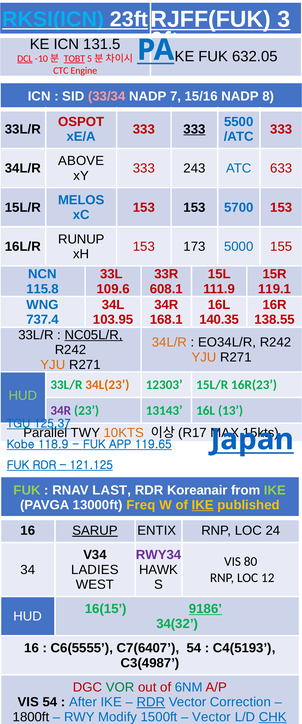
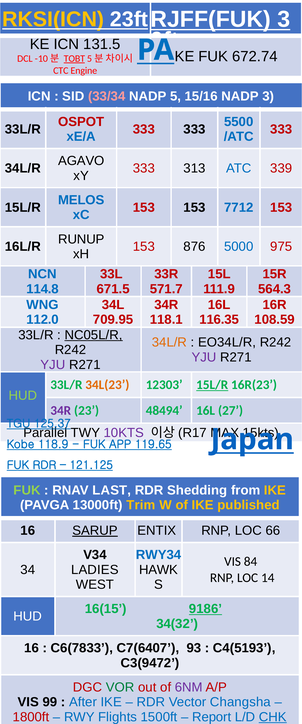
RKSI(ICN colour: light blue -> yellow
632.05: 632.05 -> 672.74
DCL underline: present -> none
NADP 7: 7 -> 5
NADP 8: 8 -> 3
333 at (194, 129) underline: present -> none
ABOVE: ABOVE -> AGAVO
243: 243 -> 313
633: 633 -> 339
5700: 5700 -> 7712
173: 173 -> 876
155: 155 -> 975
115.8: 115.8 -> 114.8
109.6: 109.6 -> 671.5
608.1: 608.1 -> 571.7
119.1: 119.1 -> 564.3
737.4: 737.4 -> 112.0
103.95: 103.95 -> 709.95
168.1: 168.1 -> 118.1
140.35: 140.35 -> 116.35
138.55: 138.55 -> 108.59
YJU at (204, 357) colour: orange -> purple
YJU at (53, 364) colour: orange -> purple
15L/R at (212, 384) underline: none -> present
13143: 13143 -> 48494
13: 13 -> 27
10KTS colour: orange -> purple
Koreanair: Koreanair -> Shedding
IKE at (275, 489) colour: light green -> yellow
Freq: Freq -> Trim
IKE at (203, 504) underline: present -> none
24: 24 -> 66
RWY34 colour: purple -> blue
80: 80 -> 84
12: 12 -> 14
C6(5555: C6(5555 -> C6(7833
C7(6407 54: 54 -> 93
C3(4987: C3(4987 -> C3(9472
6NM colour: blue -> purple
VIS 54: 54 -> 99
RDR at (151, 701) underline: present -> none
Correction: Correction -> Changsha
1800ft colour: black -> red
Modify: Modify -> Flights
Vector at (212, 716): Vector -> Report
